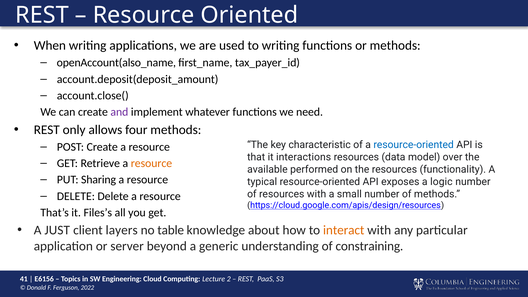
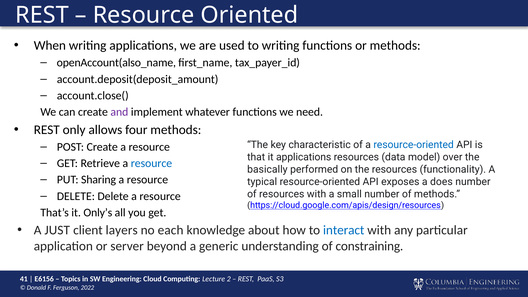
it interactions: interactions -> applications
resource at (151, 163) colour: orange -> blue
available: available -> basically
logic: logic -> does
Files’s: Files’s -> Only’s
table: table -> each
interact colour: orange -> blue
